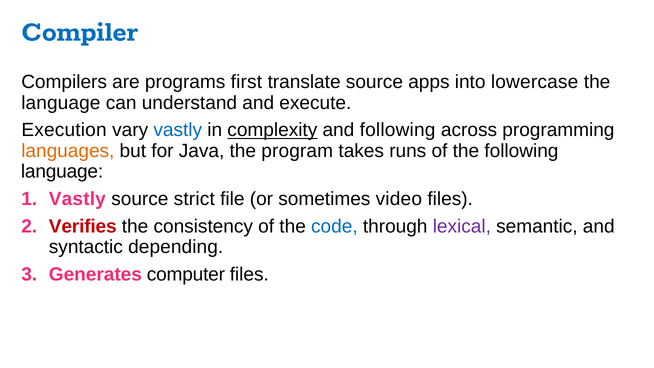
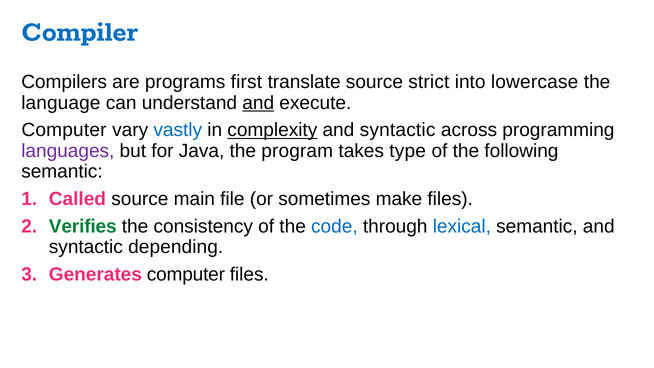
apps: apps -> strict
and at (258, 103) underline: none -> present
Execution at (64, 130): Execution -> Computer
following at (398, 130): following -> syntactic
languages colour: orange -> purple
runs: runs -> type
language at (62, 171): language -> semantic
Vastly at (77, 199): Vastly -> Called
strict: strict -> main
video: video -> make
Verifies colour: red -> green
lexical colour: purple -> blue
